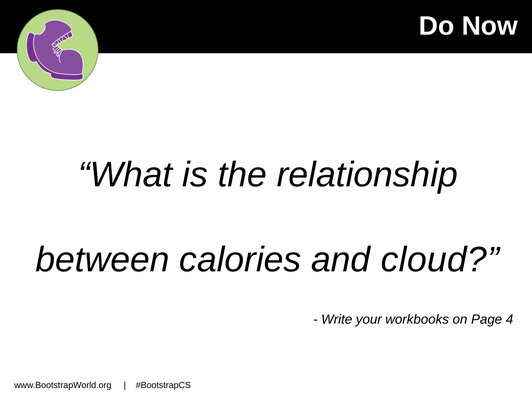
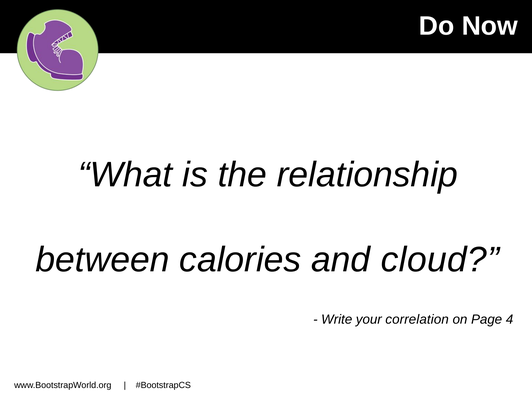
workbooks: workbooks -> correlation
